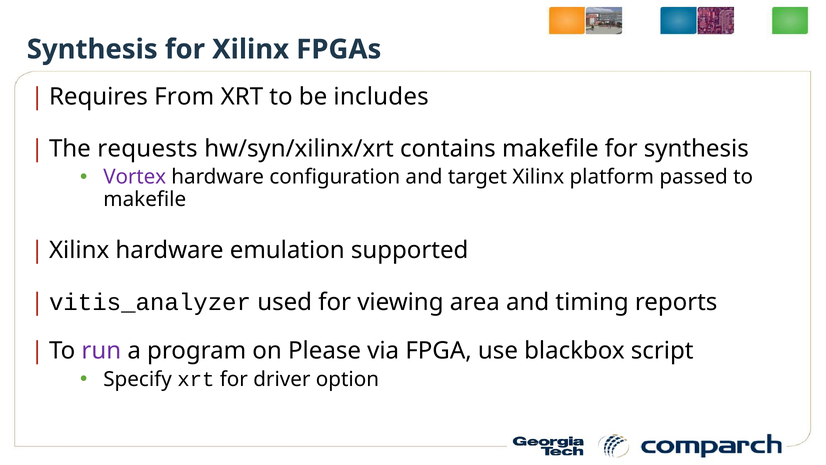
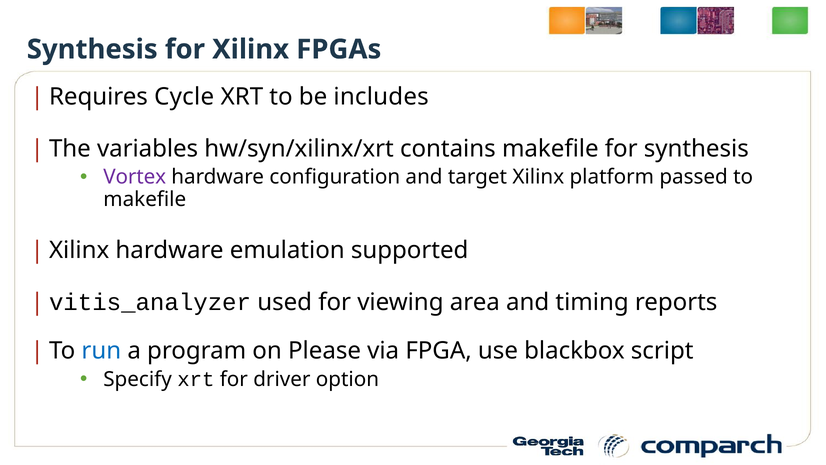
From: From -> Cycle
requests: requests -> variables
run colour: purple -> blue
